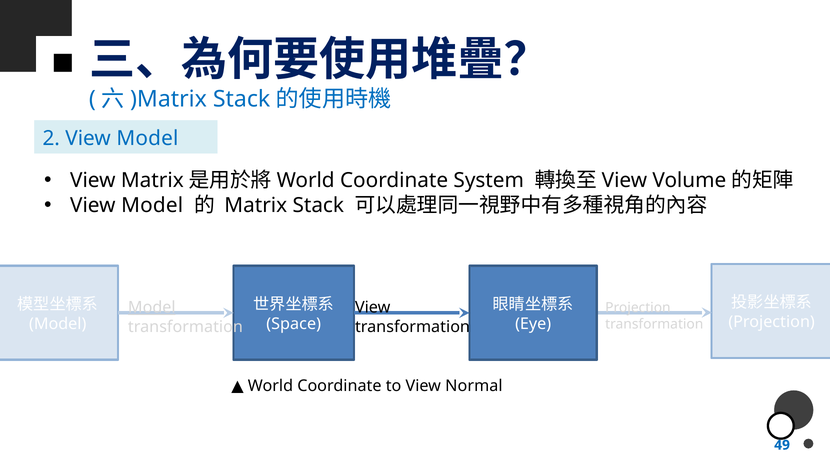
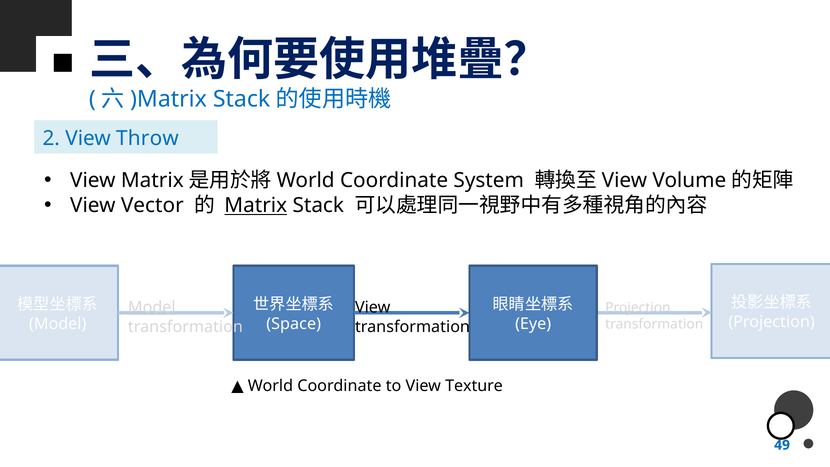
2 View Model: Model -> Throw
Model at (152, 205): Model -> Vector
Matrix underline: none -> present
Normal: Normal -> Texture
